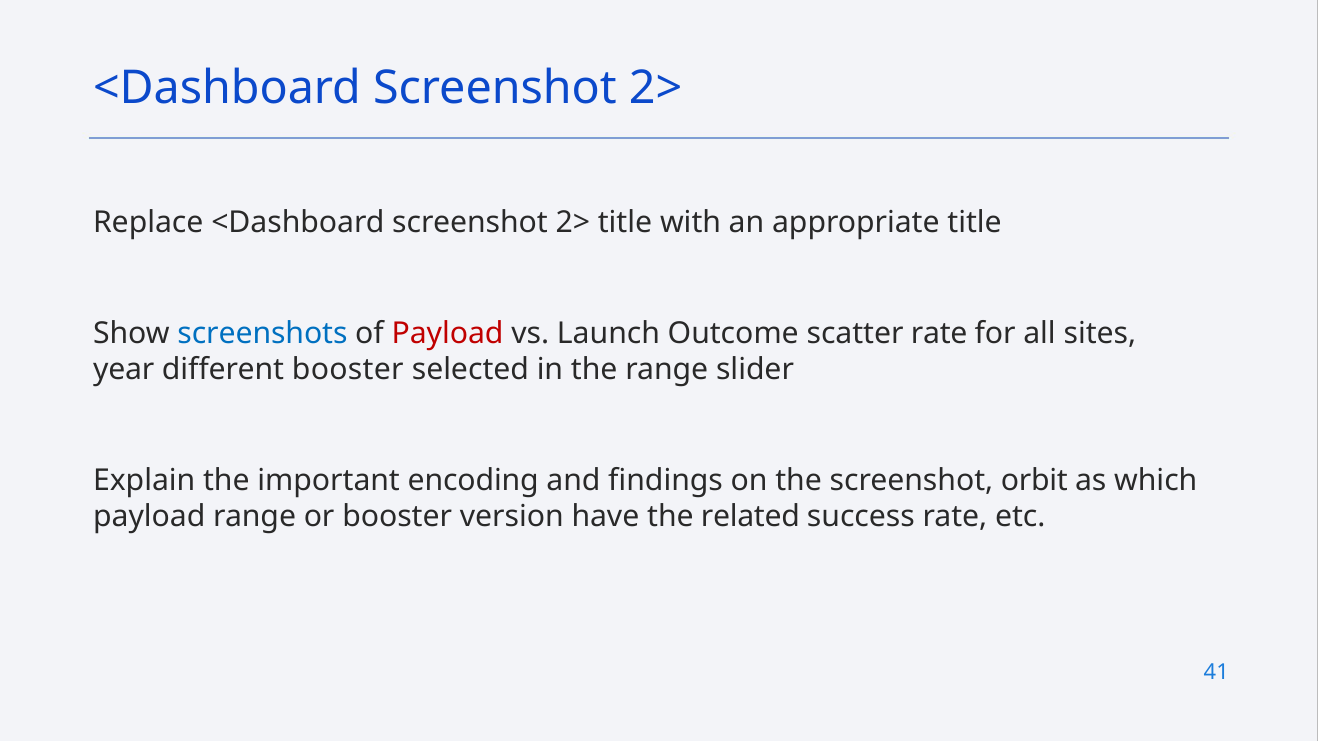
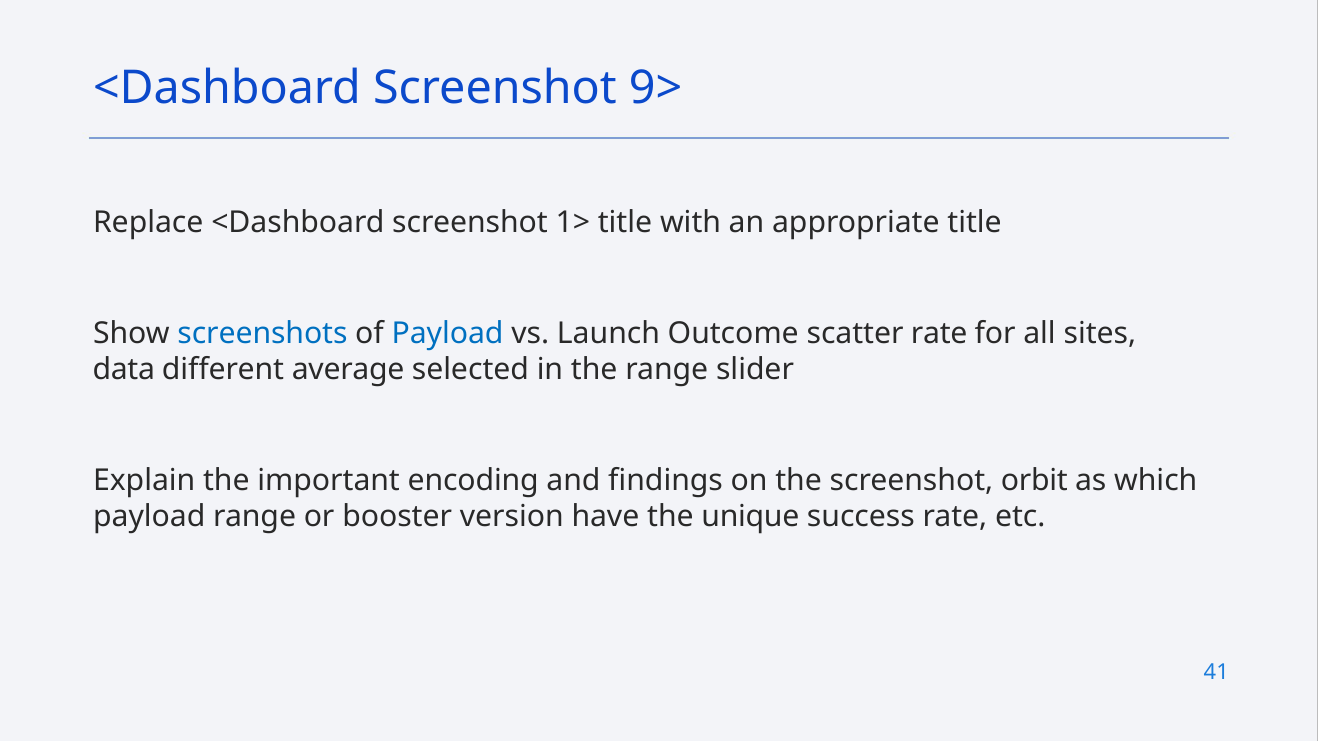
2> at (656, 88): 2> -> 9>
Replace <Dashboard screenshot 2>: 2> -> 1>
Payload at (448, 333) colour: red -> blue
year: year -> data
different booster: booster -> average
related: related -> unique
